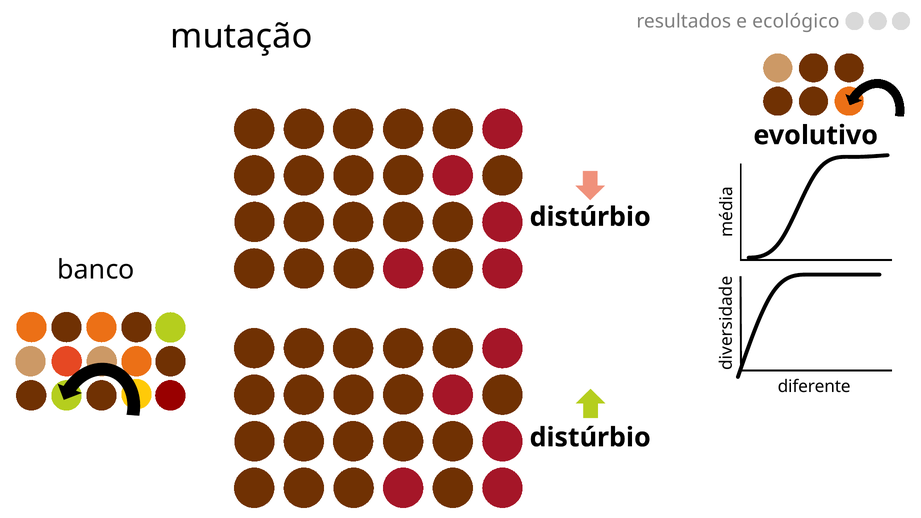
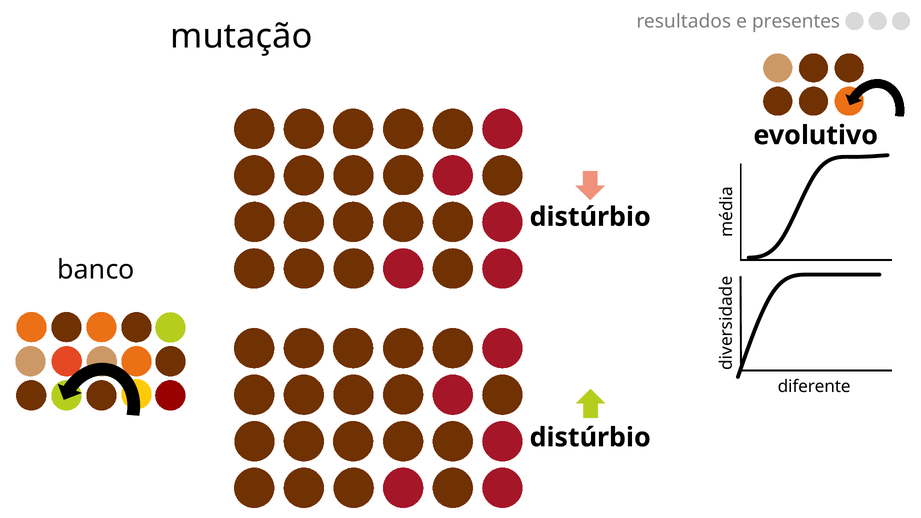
ecológico: ecológico -> presentes
